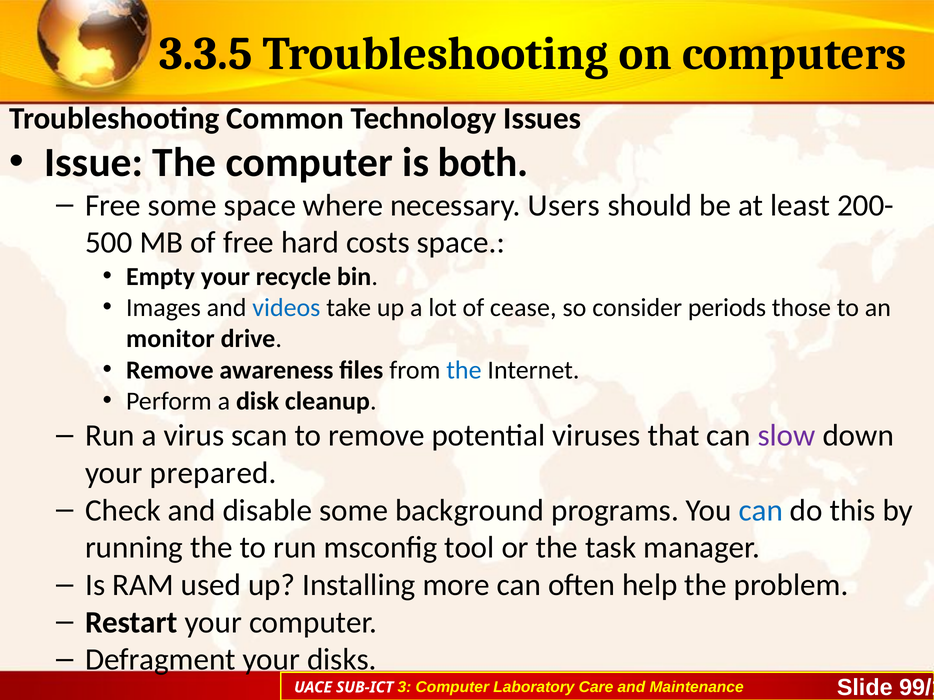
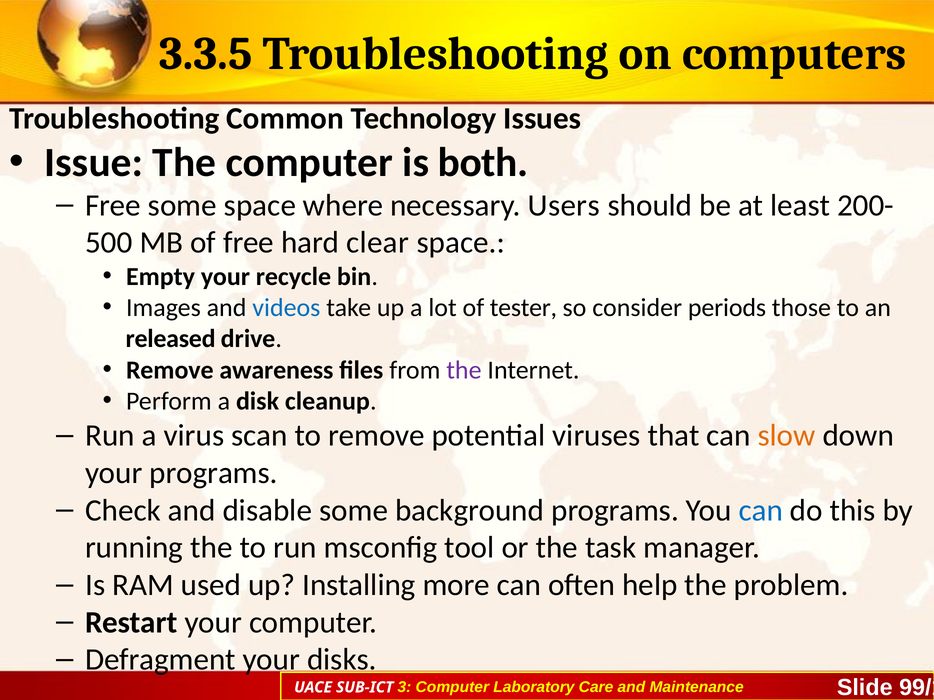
costs: costs -> clear
cease: cease -> tester
monitor: monitor -> released
the at (464, 370) colour: blue -> purple
slow colour: purple -> orange
your prepared: prepared -> programs
